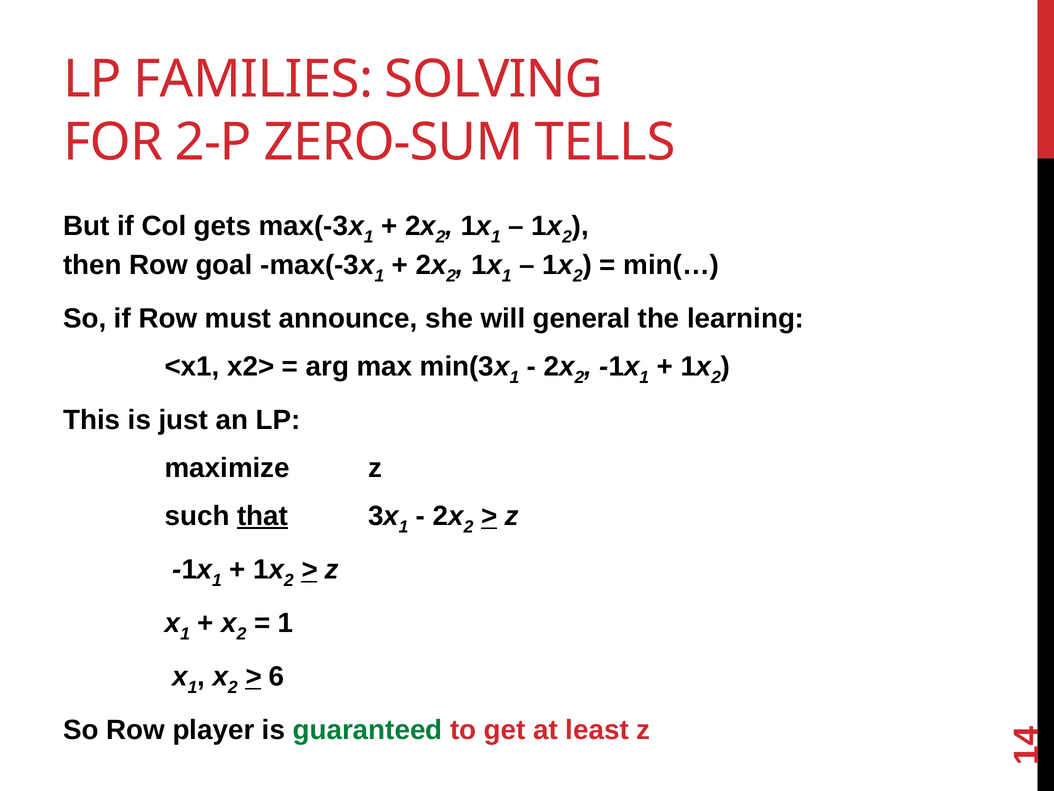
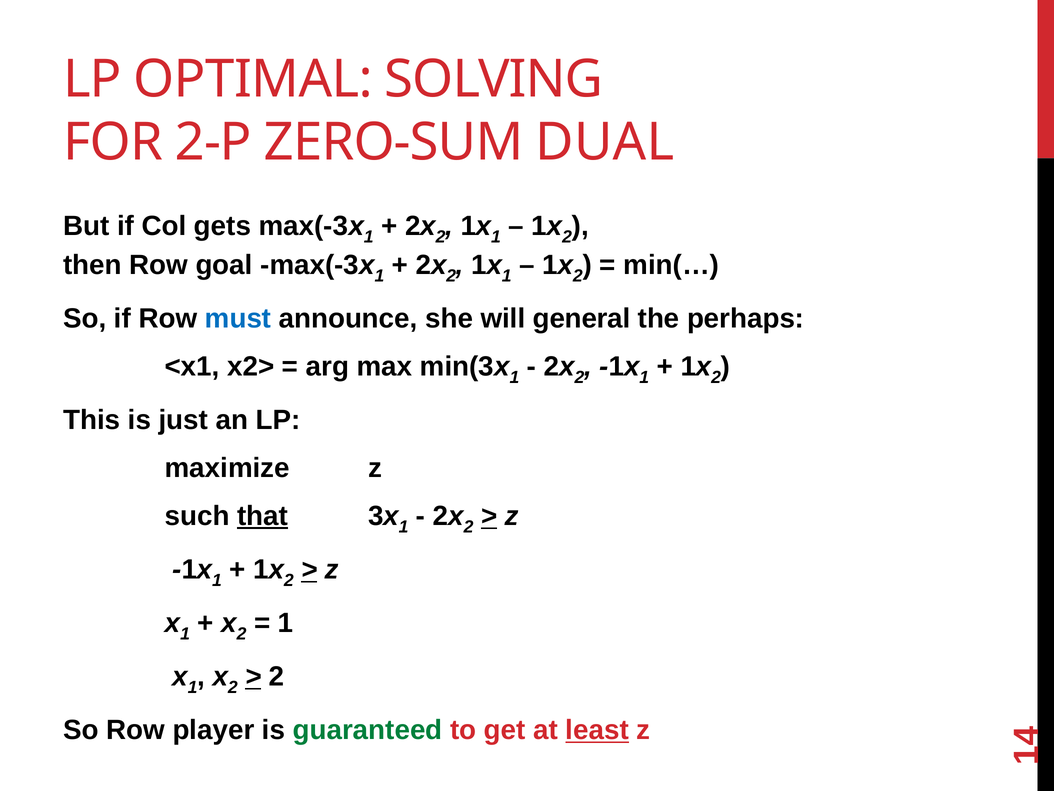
FAMILIES: FAMILIES -> OPTIMAL
TELLS: TELLS -> DUAL
must colour: black -> blue
learning: learning -> perhaps
6 at (277, 676): 6 -> 2
least underline: none -> present
